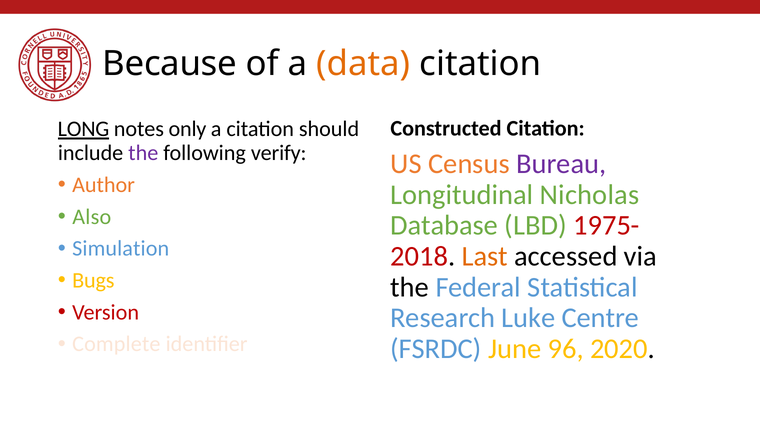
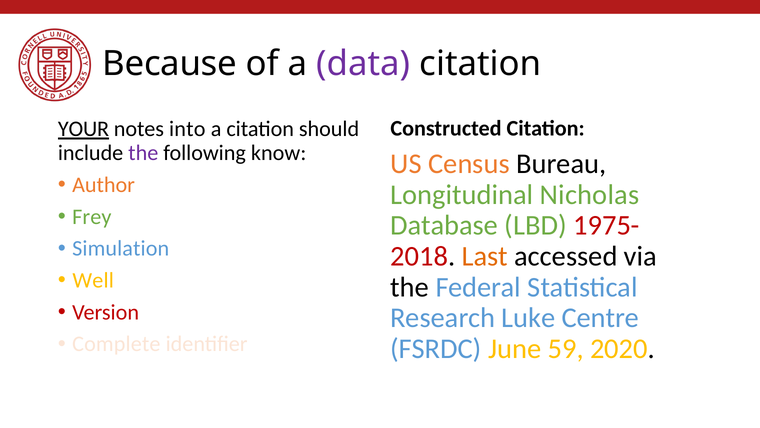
data colour: orange -> purple
LONG: LONG -> YOUR
only: only -> into
verify: verify -> know
Bureau colour: purple -> black
Also: Also -> Frey
Bugs: Bugs -> Well
96: 96 -> 59
